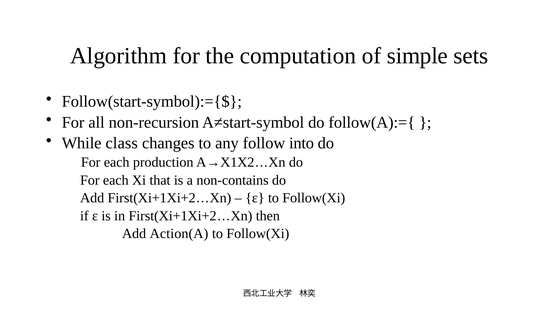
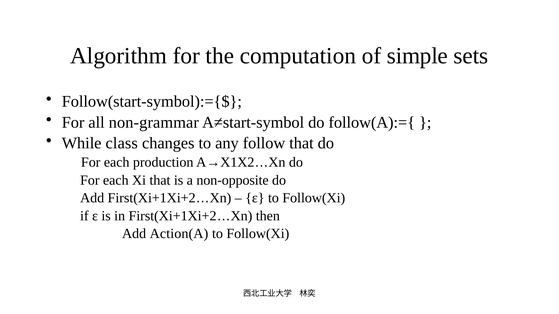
non-recursion: non-recursion -> non-grammar
follow into: into -> that
non-contains: non-contains -> non-opposite
